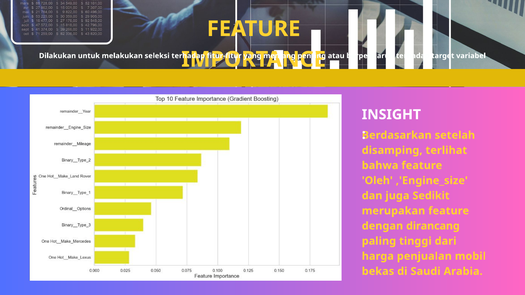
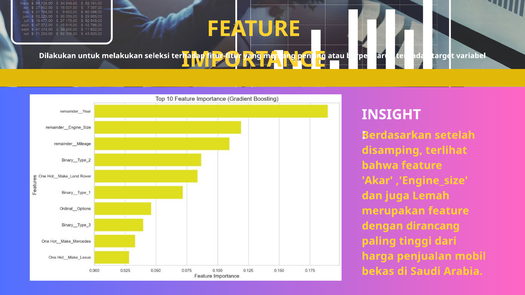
Oleh: Oleh -> Akar
Sedikit: Sedikit -> Lemah
